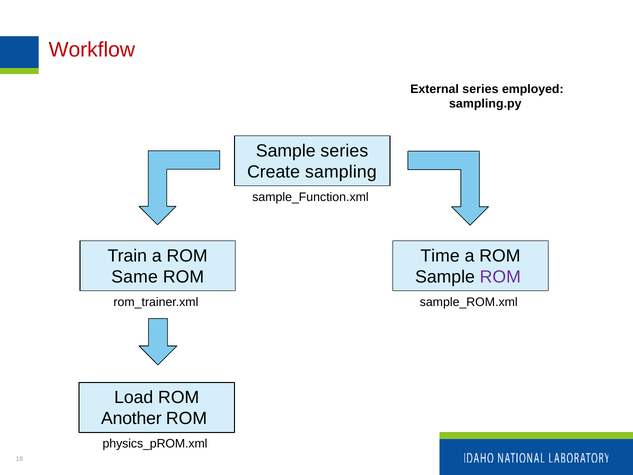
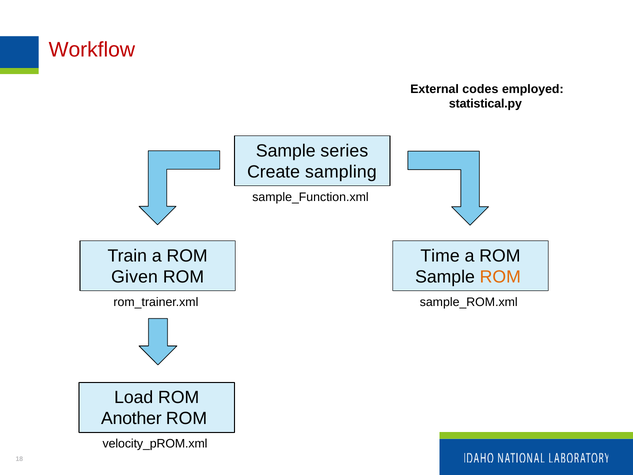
External series: series -> codes
sampling.py: sampling.py -> statistical.py
Same: Same -> Given
ROM at (500, 277) colour: purple -> orange
physics_pROM.xml: physics_pROM.xml -> velocity_pROM.xml
